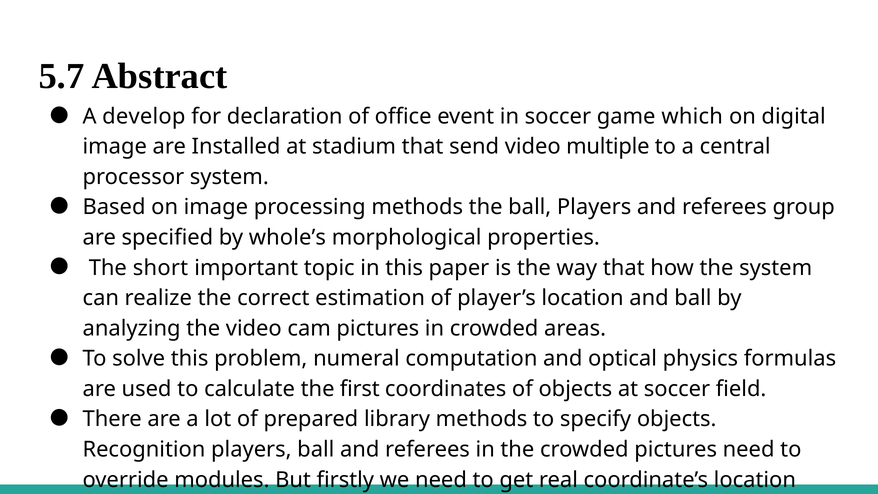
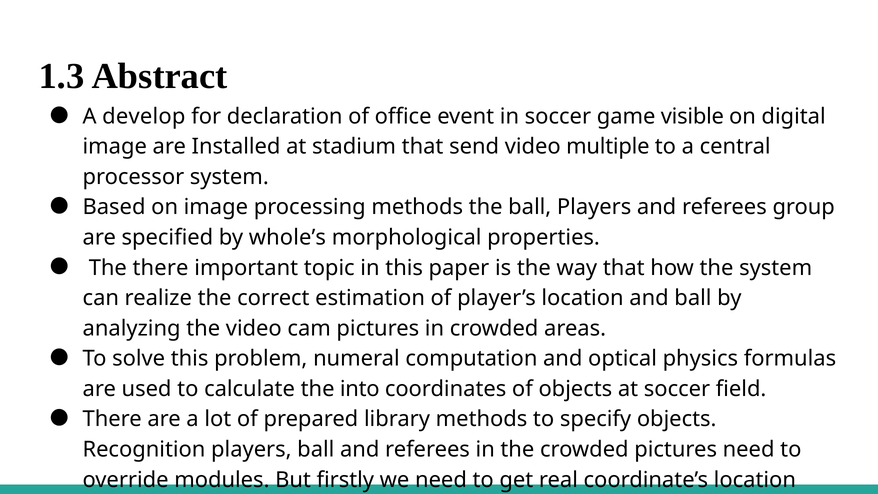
5.7: 5.7 -> 1.3
game which: which -> visible
The short: short -> there
first: first -> into
